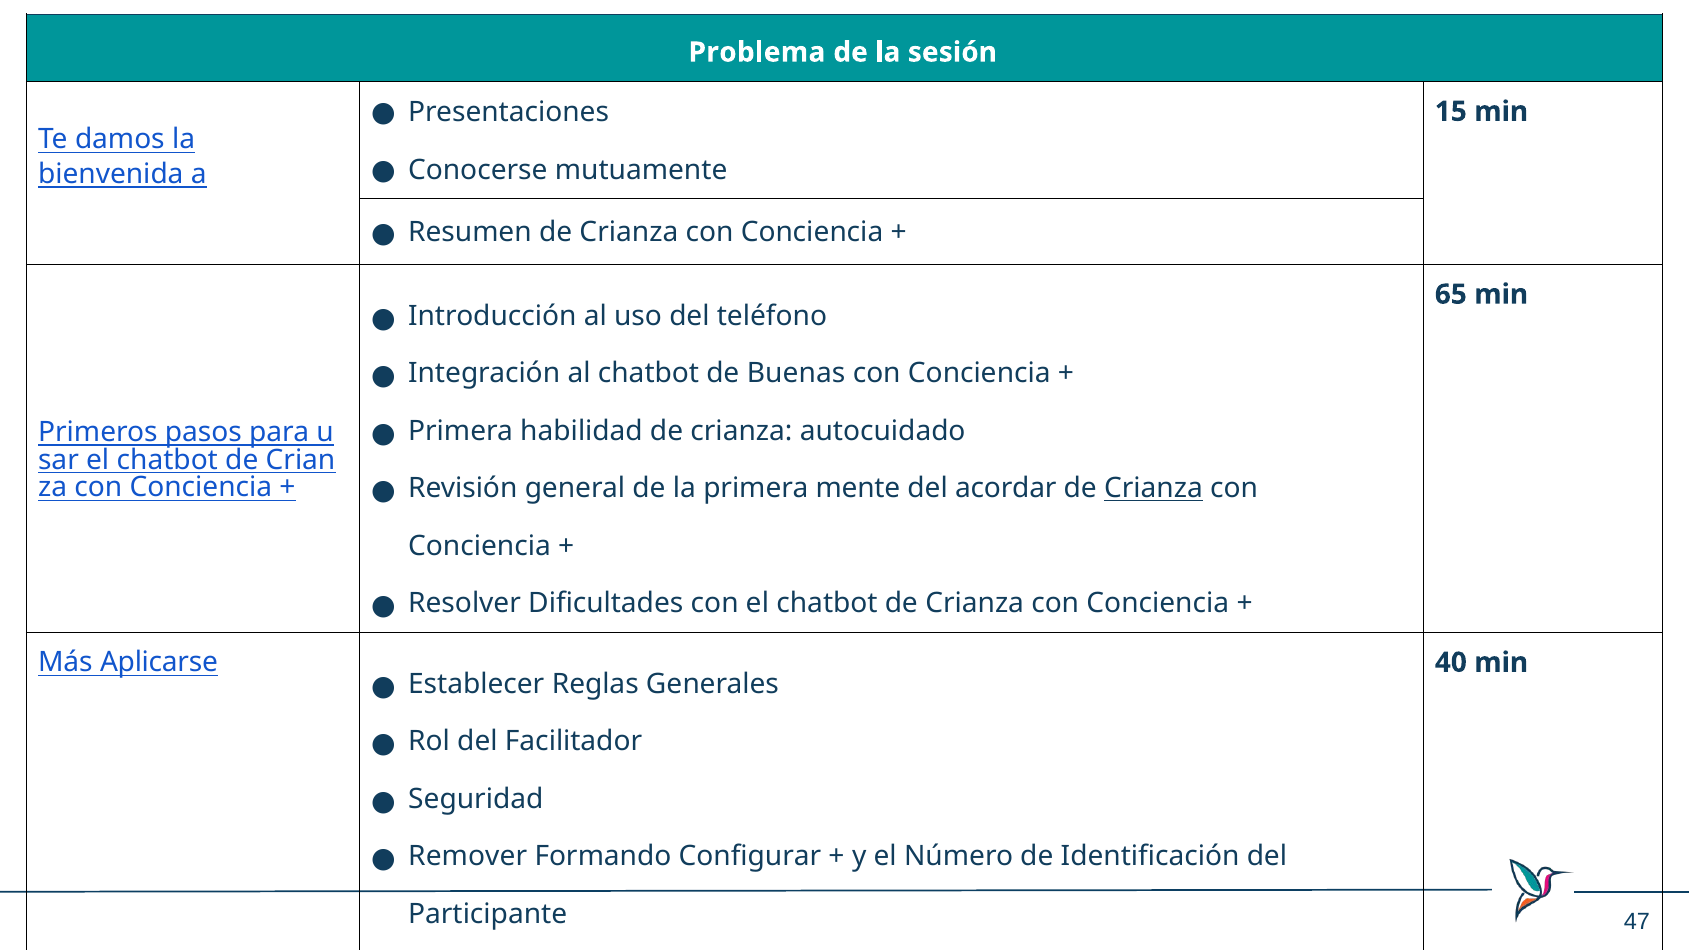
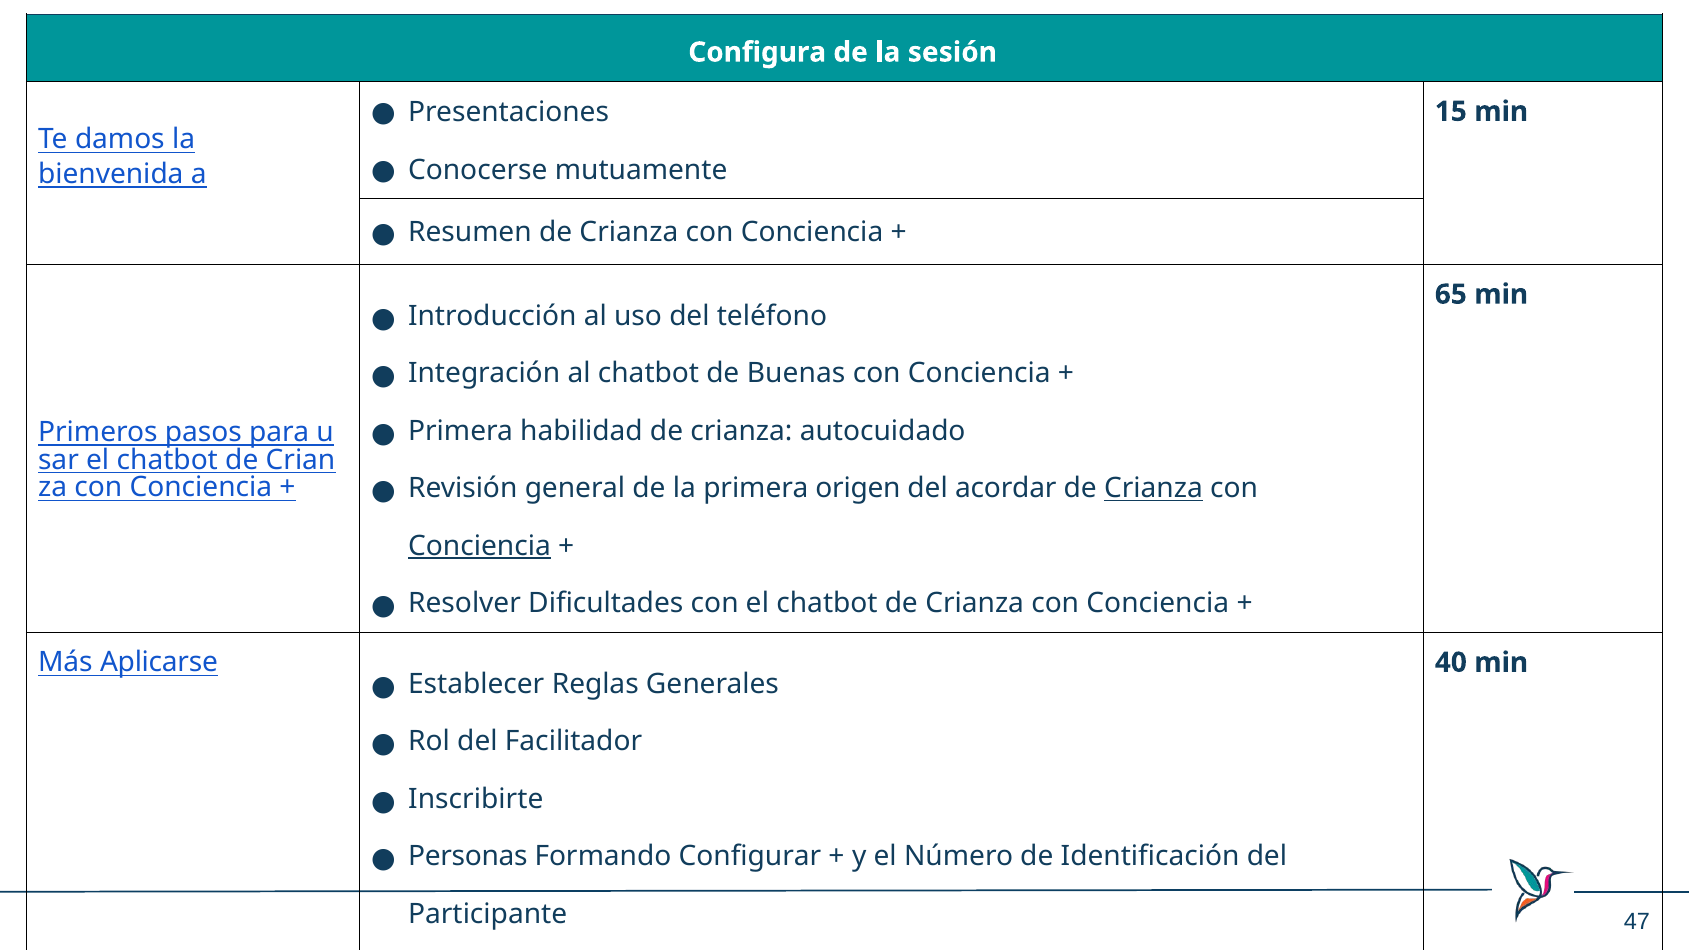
Problema: Problema -> Configura
mente: mente -> origen
Conciencia at (480, 546) underline: none -> present
Seguridad: Seguridad -> Inscribirte
Remover: Remover -> Personas
